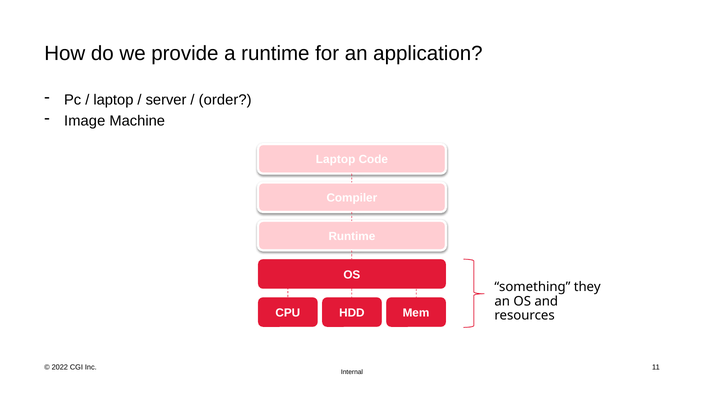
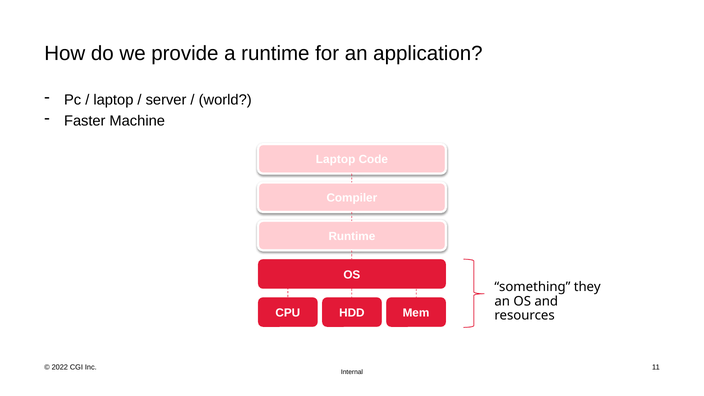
order: order -> world
Image: Image -> Faster
